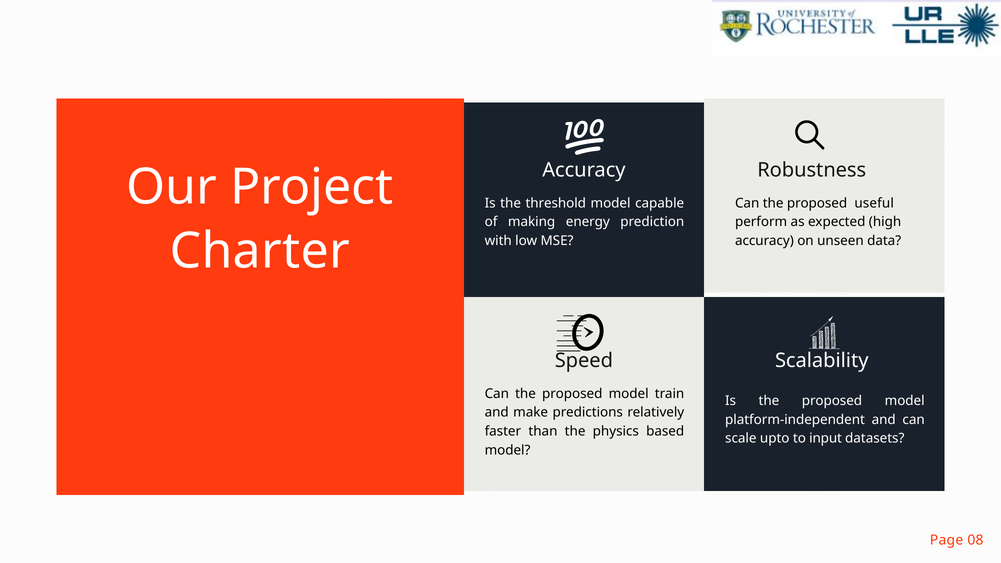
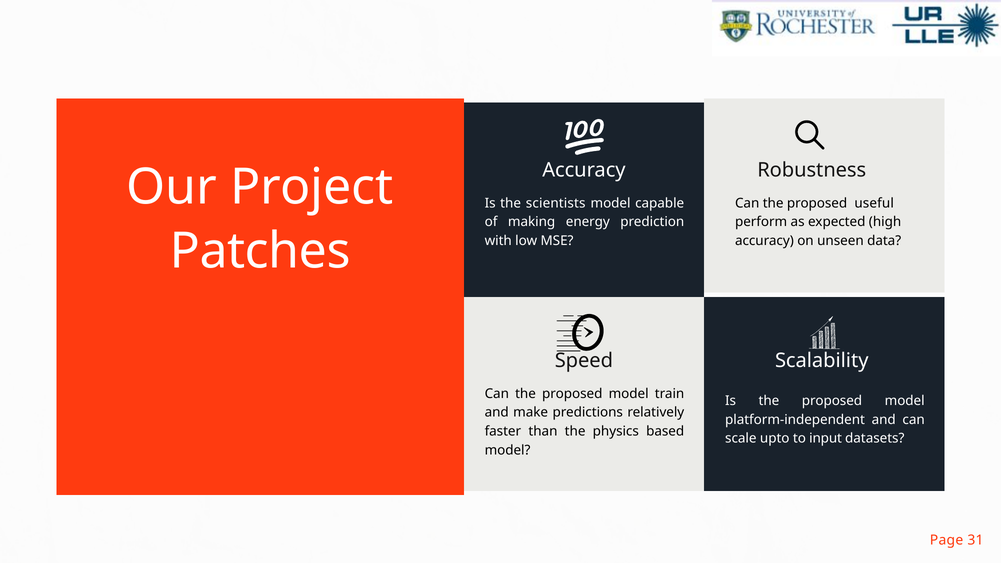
threshold: threshold -> scientists
Charter: Charter -> Patches
08: 08 -> 31
